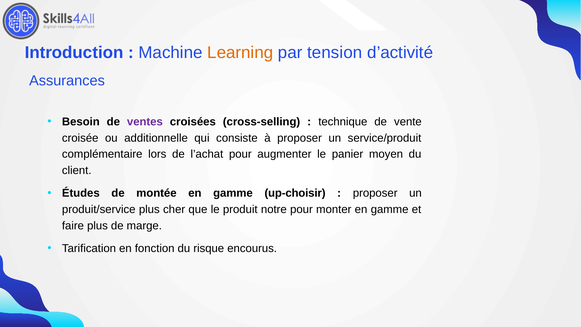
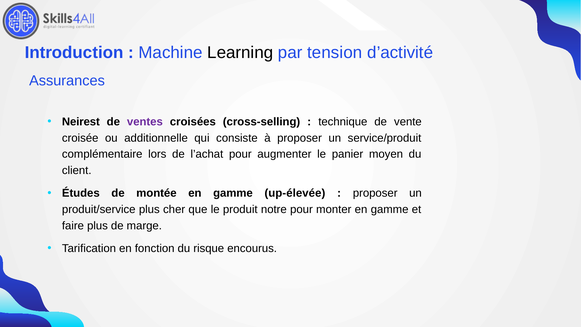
Learning colour: orange -> black
Besoin: Besoin -> Neirest
up-choisir: up-choisir -> up-élevée
